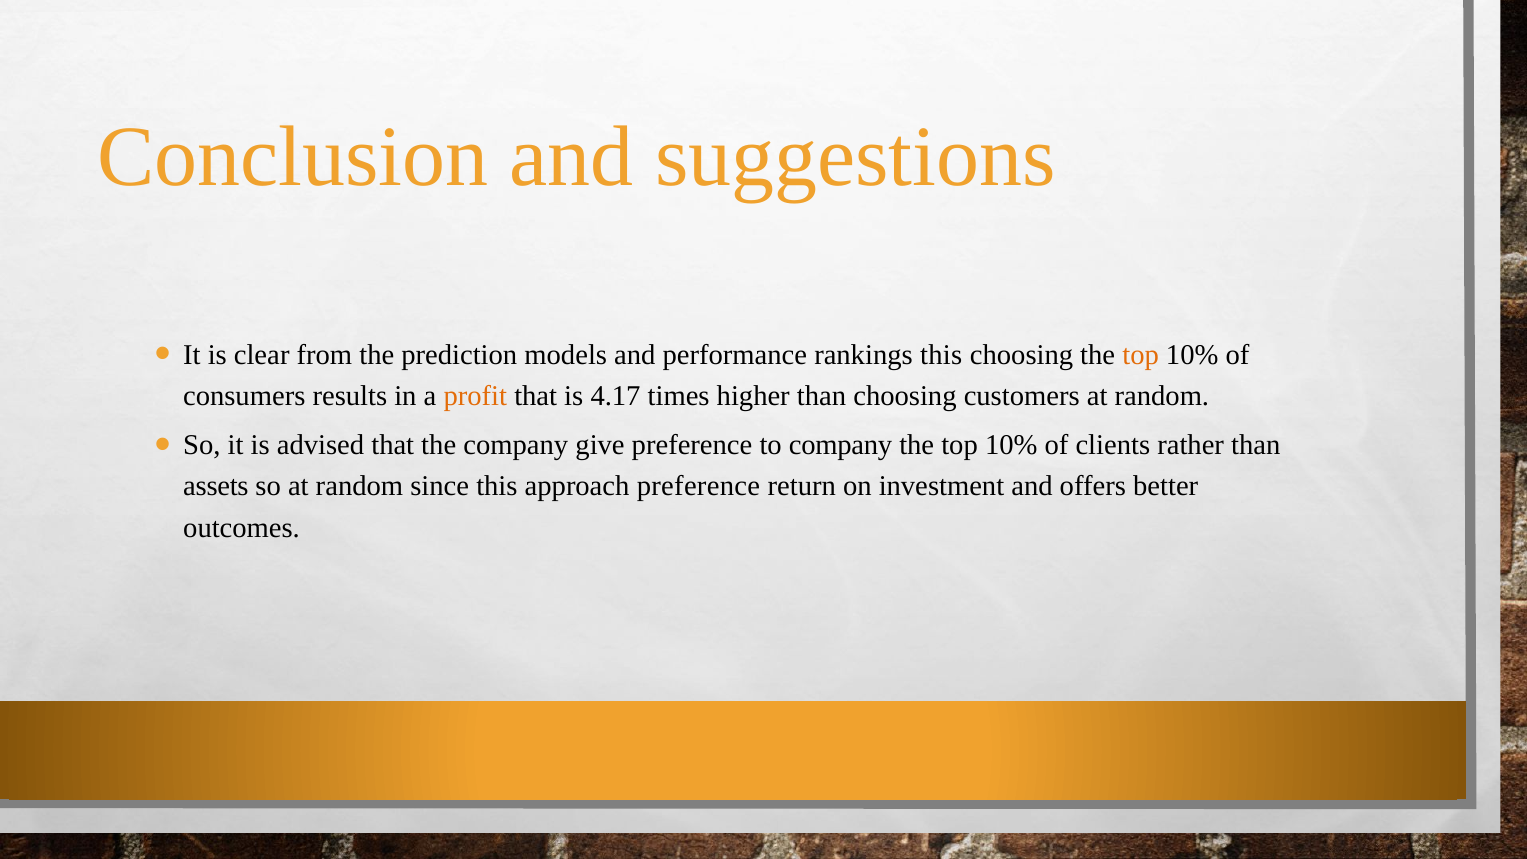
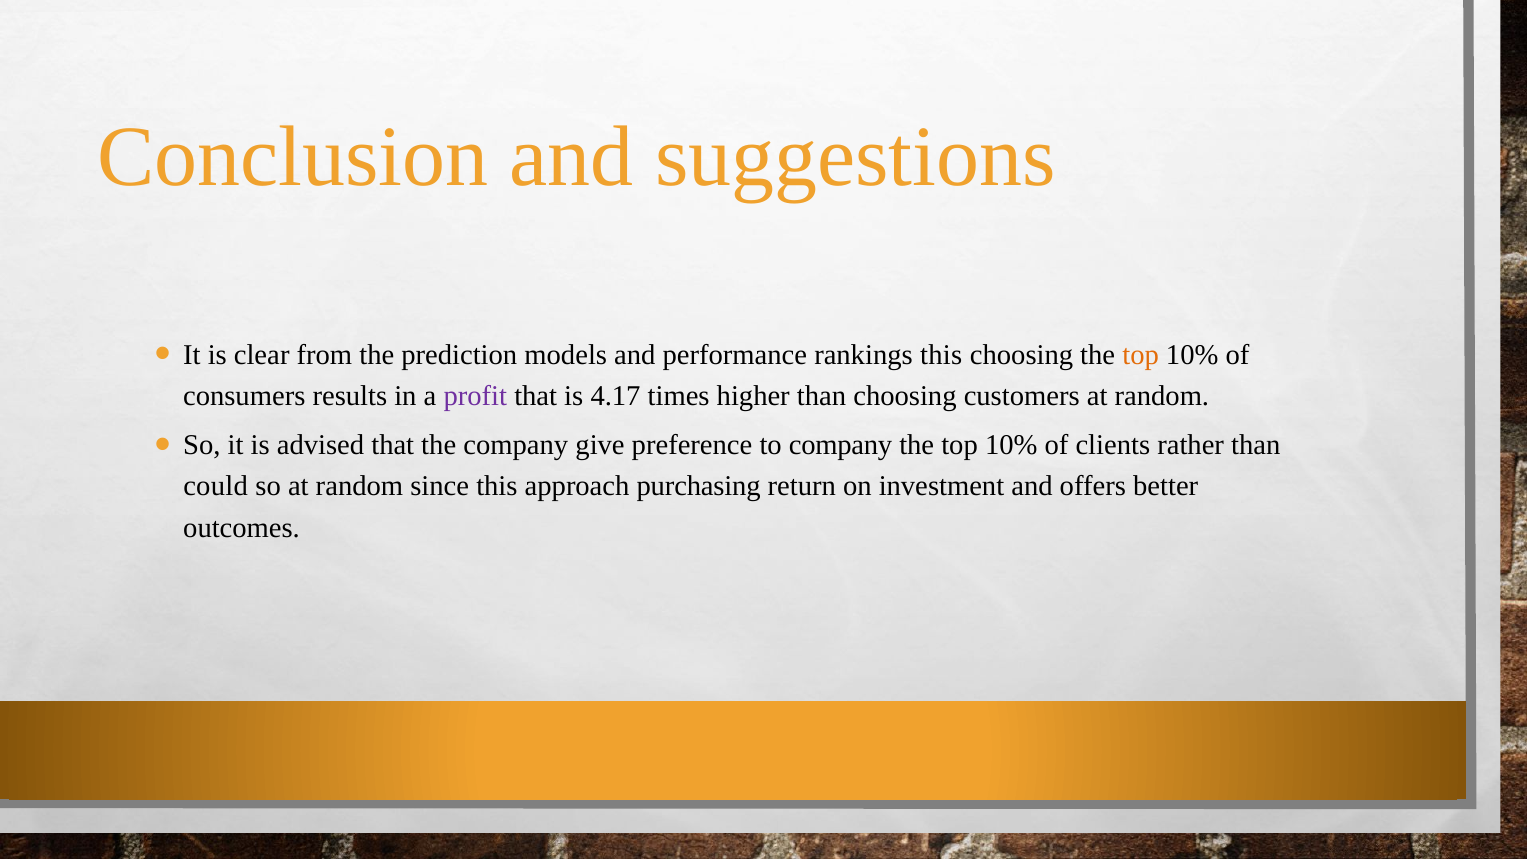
profit colour: orange -> purple
assets: assets -> could
approach preference: preference -> purchasing
